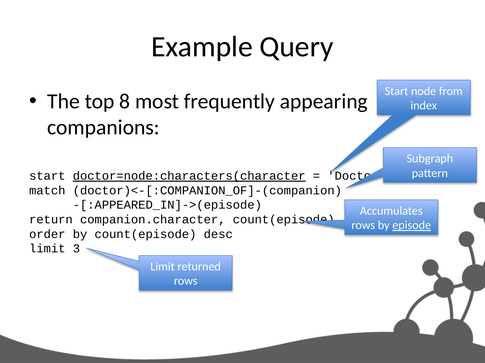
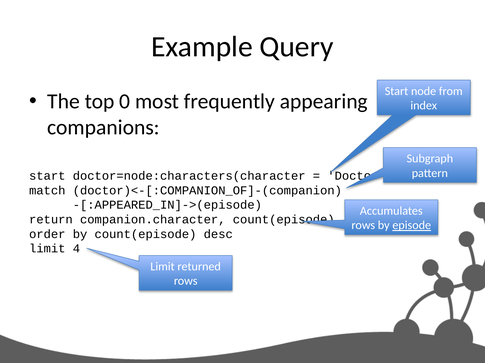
8: 8 -> 0
doctor=node:characters(character underline: present -> none
3: 3 -> 4
